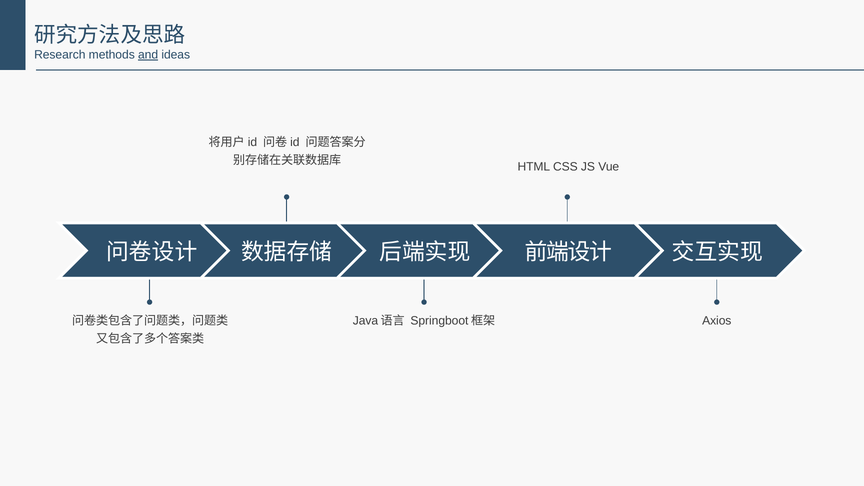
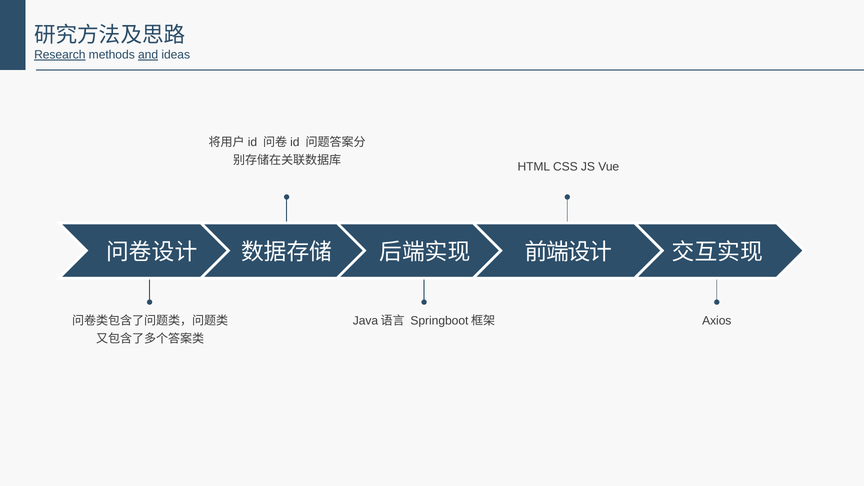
Research underline: none -> present
